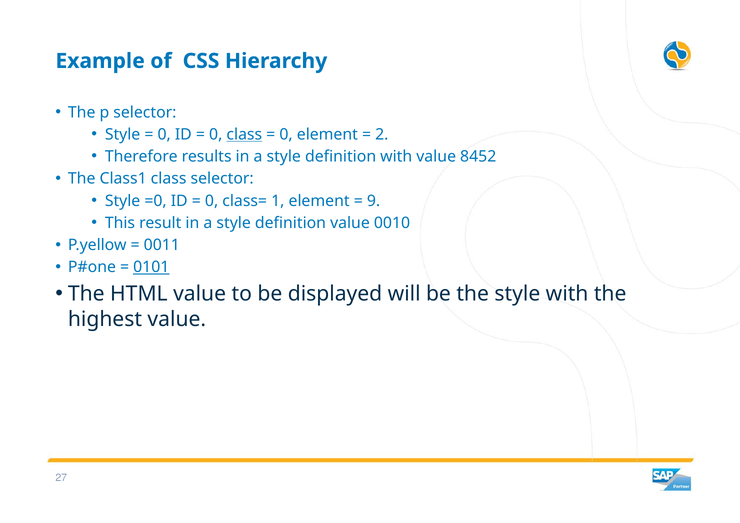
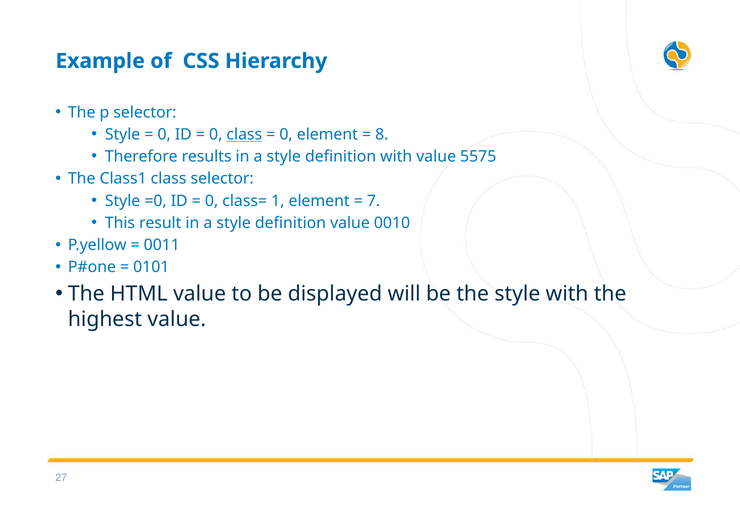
2: 2 -> 8
8452: 8452 -> 5575
9: 9 -> 7
0101 underline: present -> none
